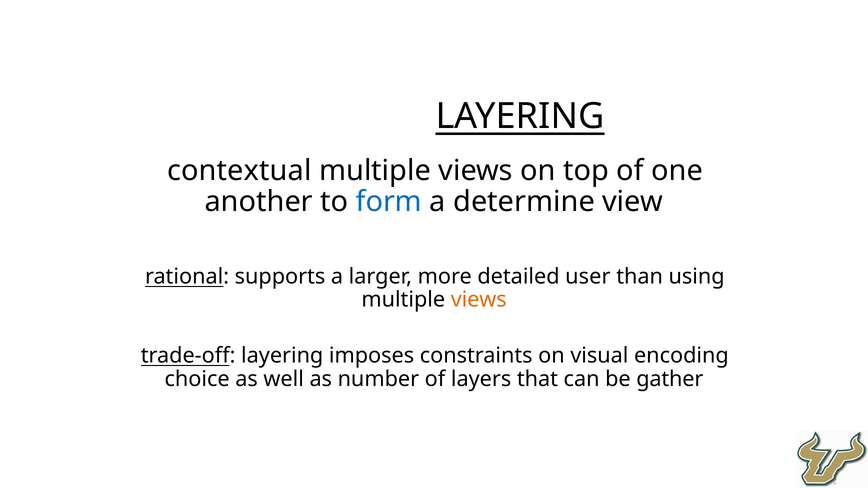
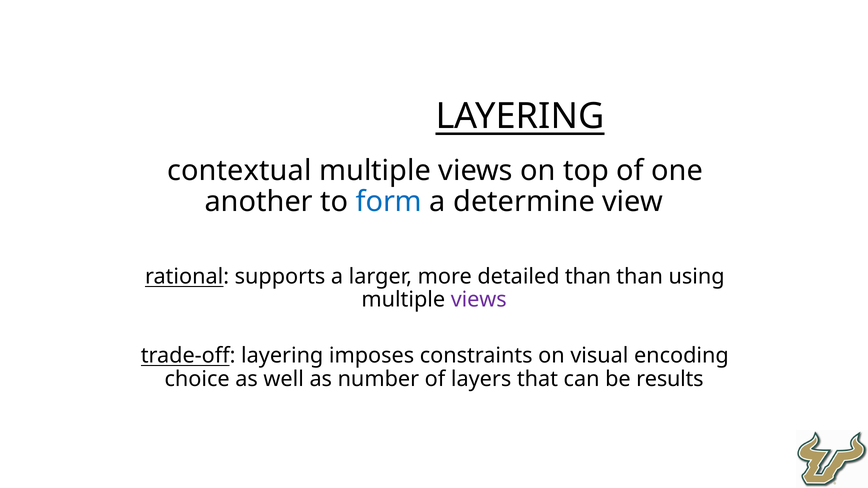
detailed user: user -> than
views at (479, 300) colour: orange -> purple
gather: gather -> results
